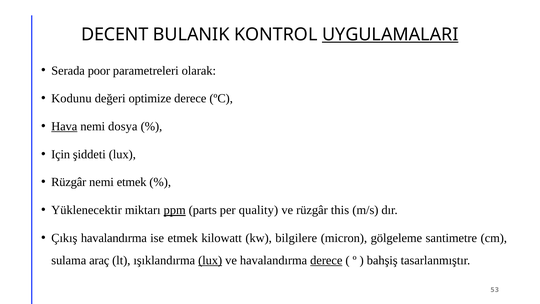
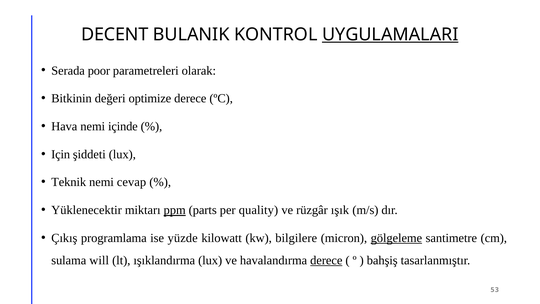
Kodunu: Kodunu -> Bitkinin
Hava underline: present -> none
dosya: dosya -> içinde
Rüzgâr at (69, 182): Rüzgâr -> Teknik
nemi etmek: etmek -> cevap
this: this -> ışık
Çıkış havalandırma: havalandırma -> programlama
ise etmek: etmek -> yüzde
gölgeleme underline: none -> present
araç: araç -> will
lux at (210, 260) underline: present -> none
